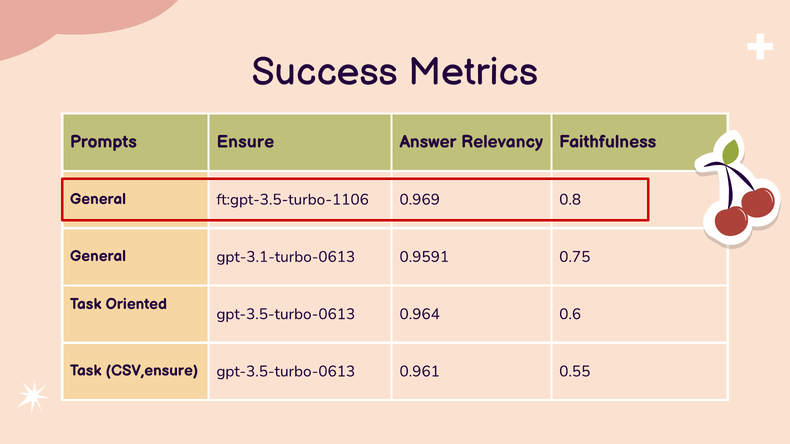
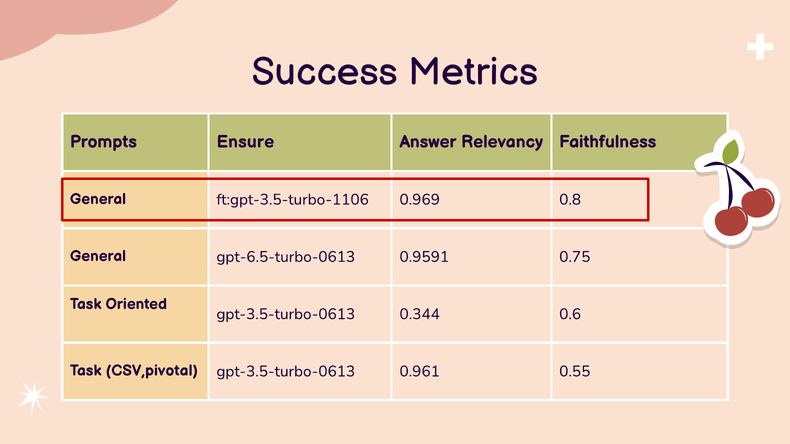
gpt-3.1-turbo-0613: gpt-3.1-turbo-0613 -> gpt-6.5-turbo-0613
0.964: 0.964 -> 0.344
CSV,ensure: CSV,ensure -> CSV,pivotal
